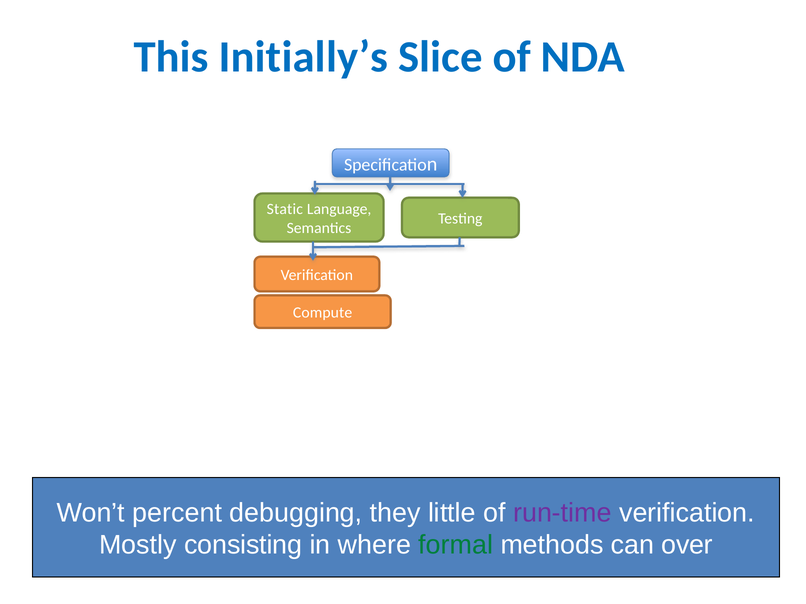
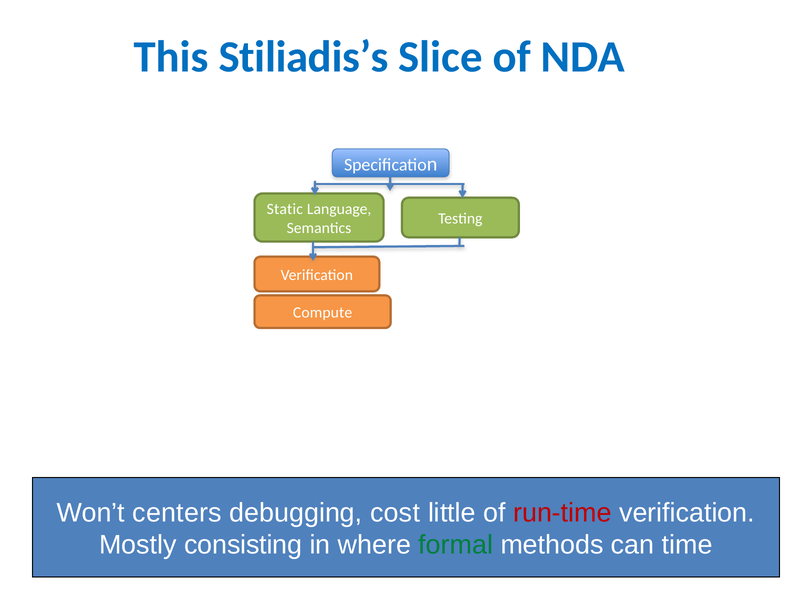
Initially’s: Initially’s -> Stiliadis’s
percent: percent -> centers
they: they -> cost
run-time colour: purple -> red
over: over -> time
